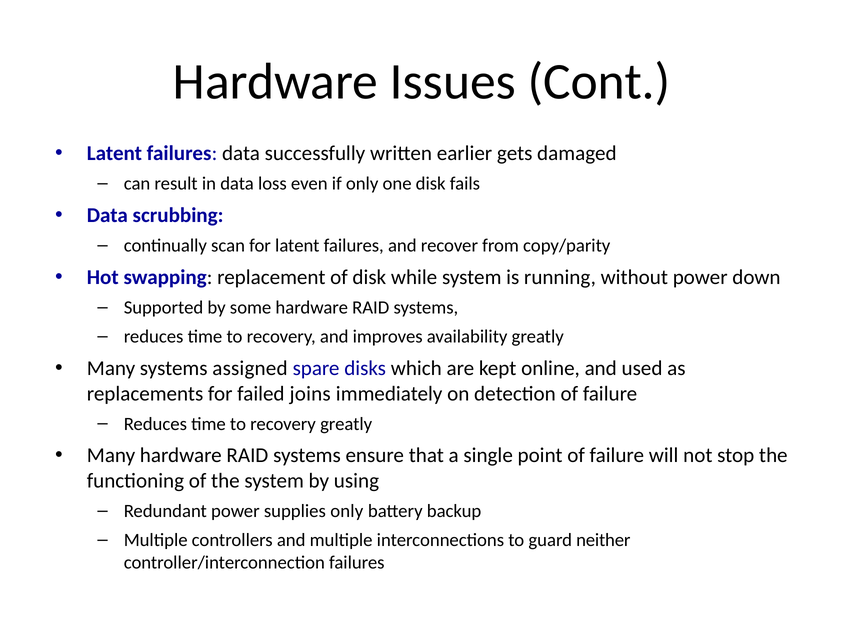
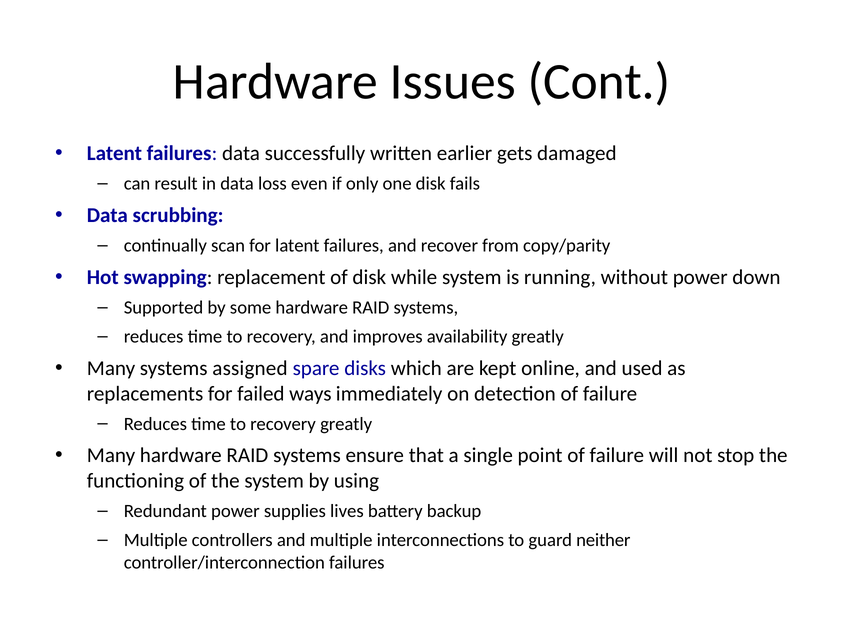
joins: joins -> ways
supplies only: only -> lives
